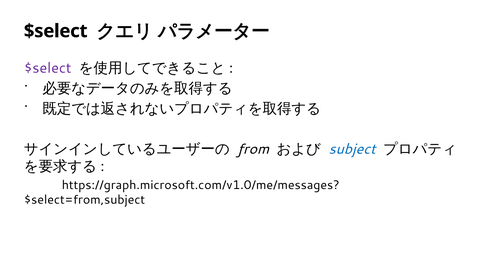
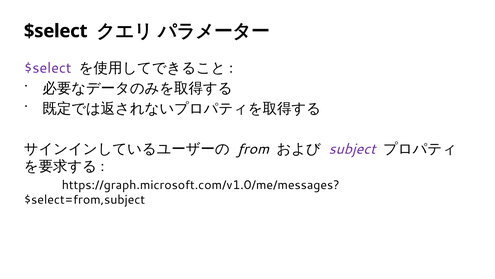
subject colour: blue -> purple
